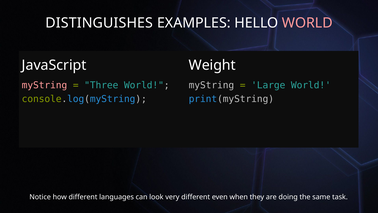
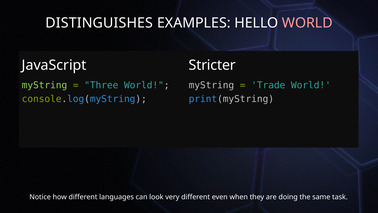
Weight: Weight -> Stricter
myString at (44, 85) colour: pink -> light green
Large: Large -> Trade
